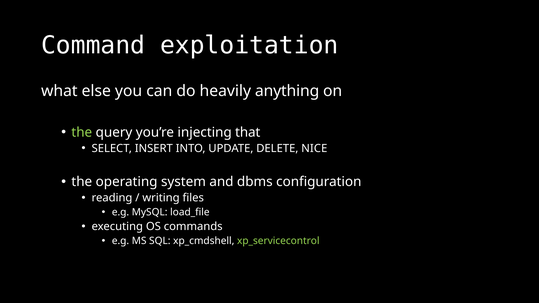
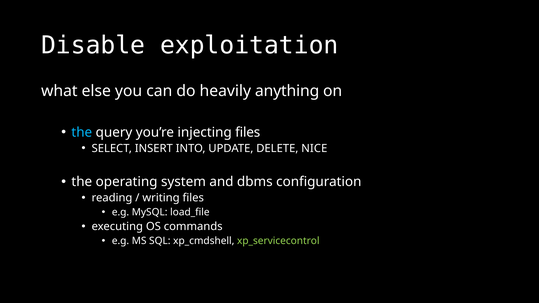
Command: Command -> Disable
the at (82, 132) colour: light green -> light blue
injecting that: that -> files
